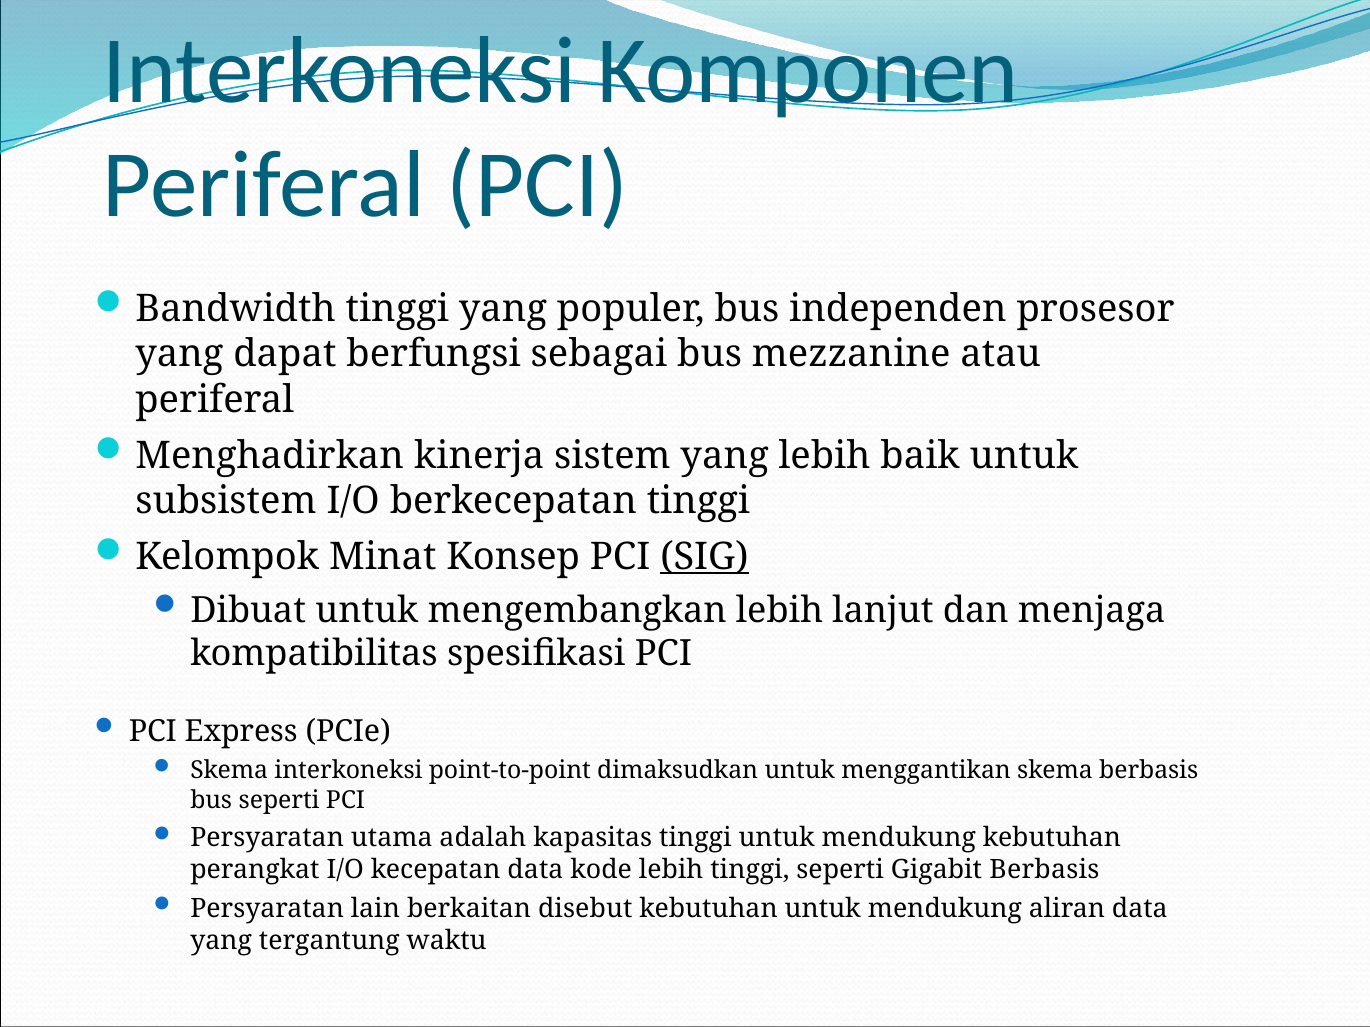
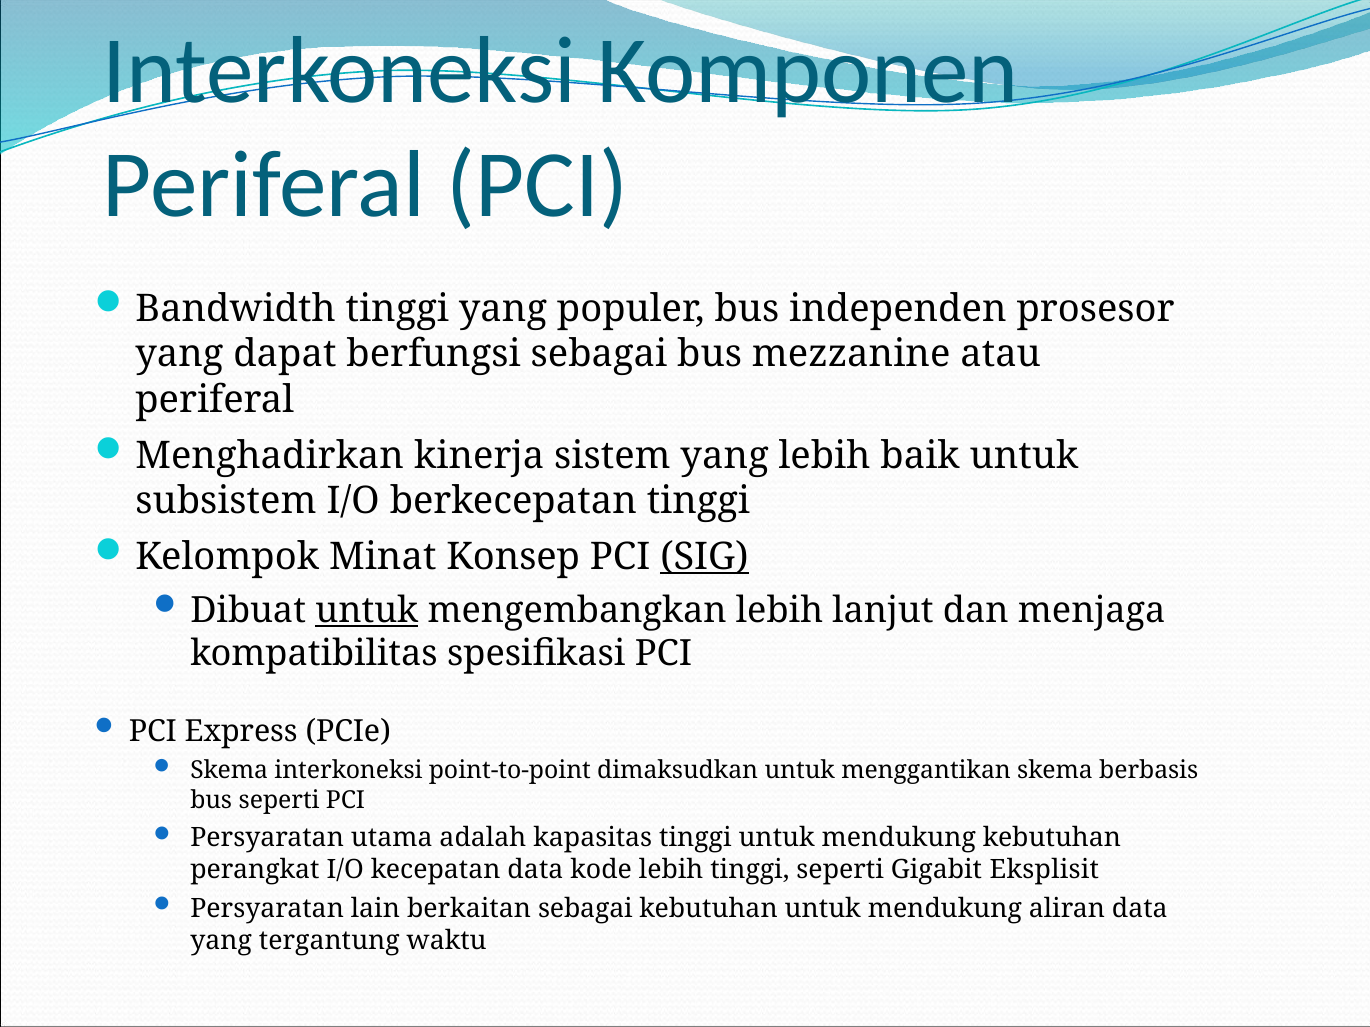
untuk at (367, 610) underline: none -> present
Gigabit Berbasis: Berbasis -> Eksplisit
berkaitan disebut: disebut -> sebagai
